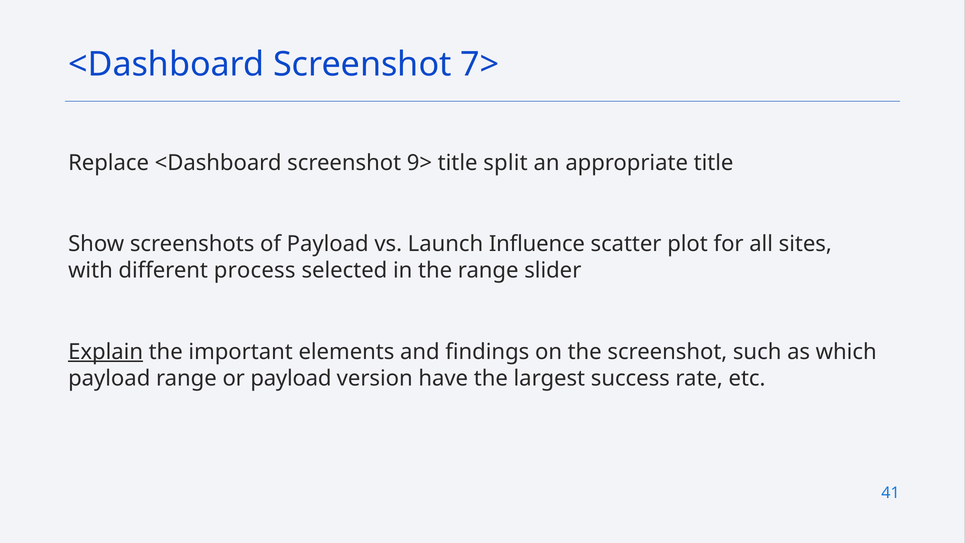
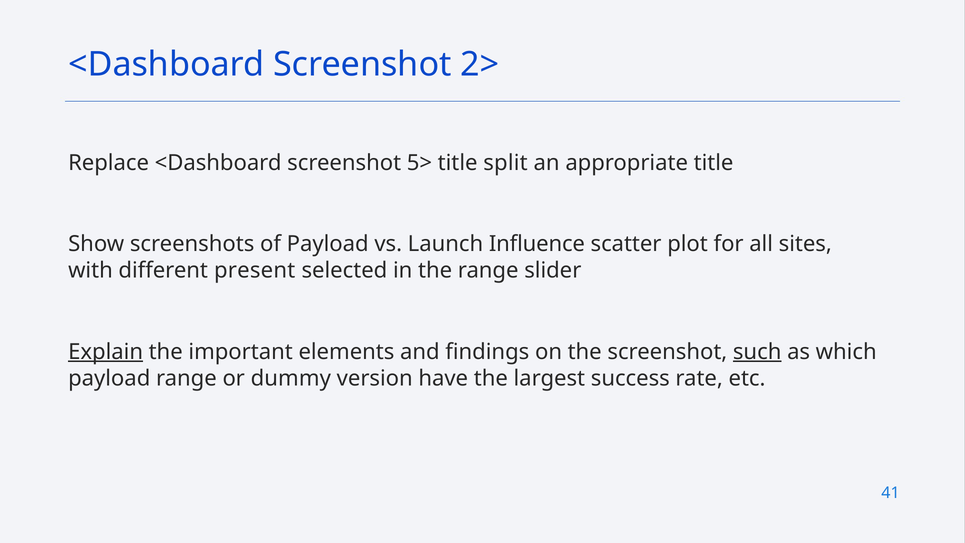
7>: 7> -> 2>
9>: 9> -> 5>
process: process -> present
such underline: none -> present
or payload: payload -> dummy
